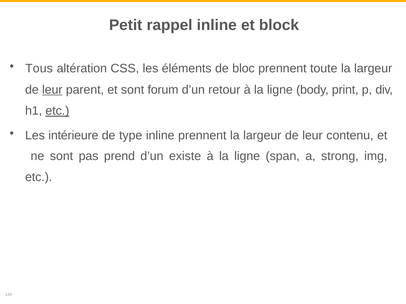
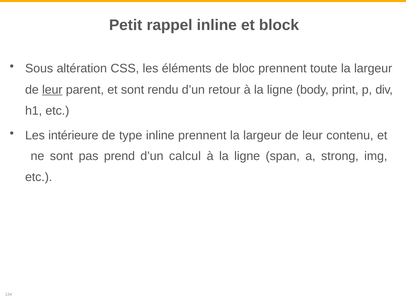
Tous: Tous -> Sous
forum: forum -> rendu
etc at (57, 111) underline: present -> none
existe: existe -> calcul
